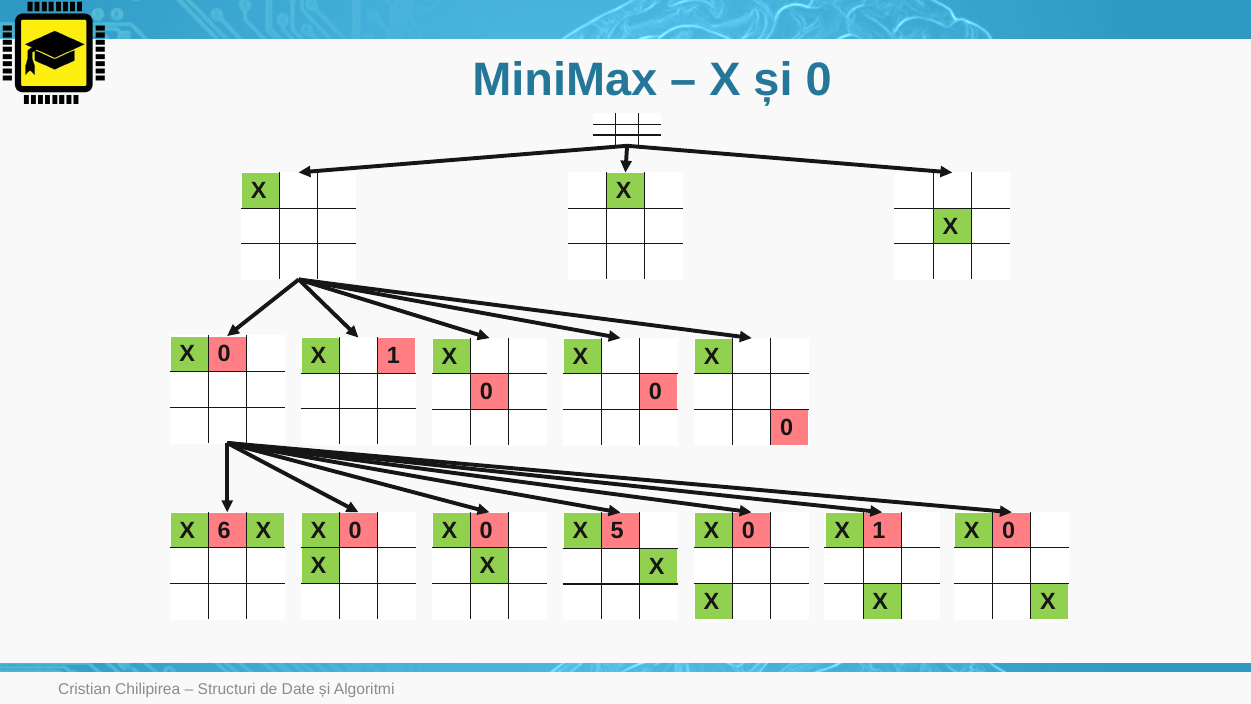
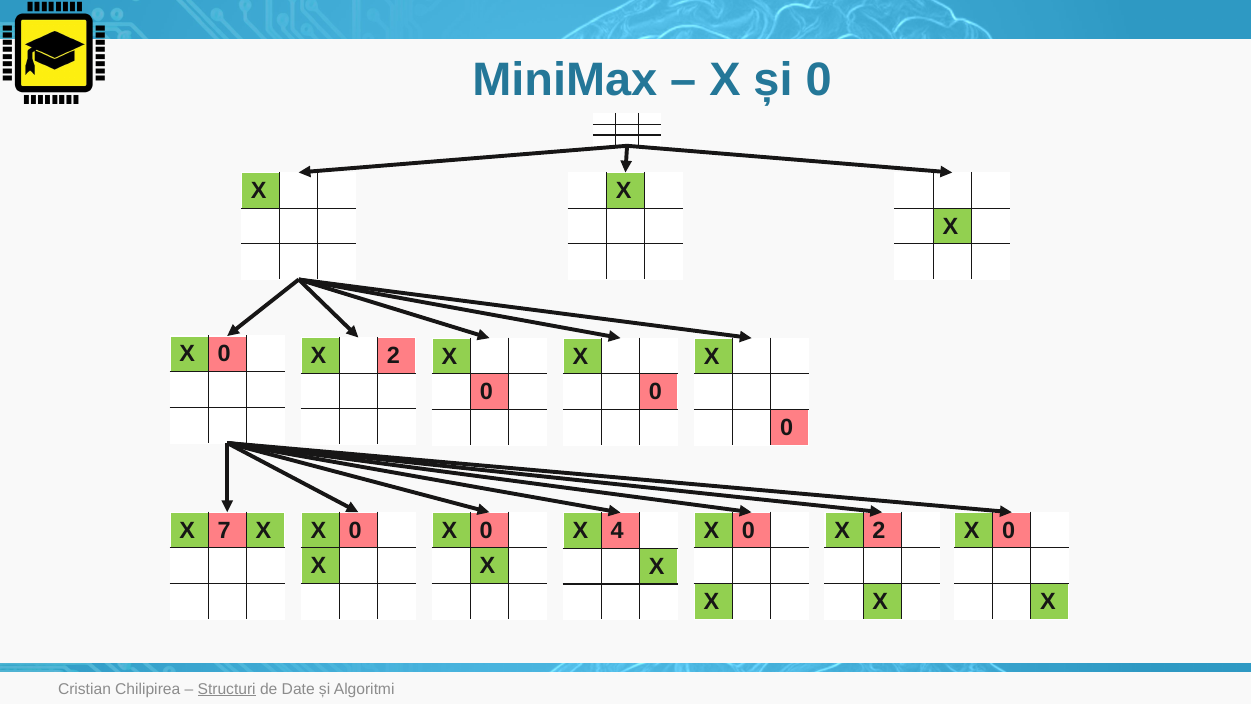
1 at (393, 356): 1 -> 2
6: 6 -> 7
1 at (879, 530): 1 -> 2
5: 5 -> 4
Structuri underline: none -> present
